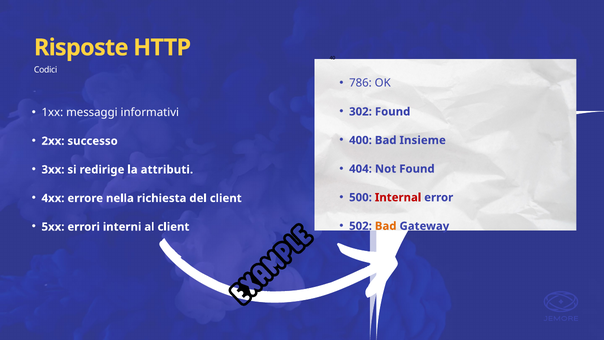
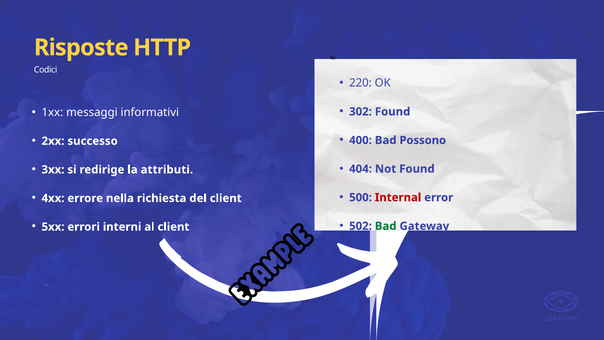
786: 786 -> 220
Insieme: Insieme -> Possono
Bad at (386, 226) colour: orange -> green
